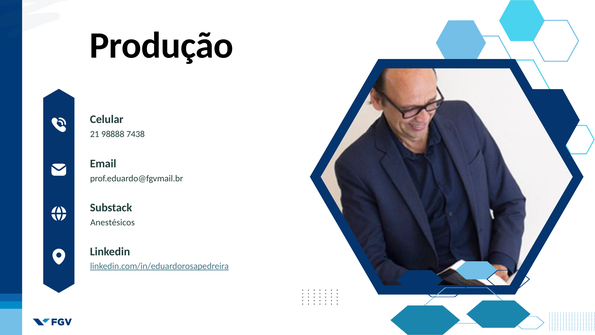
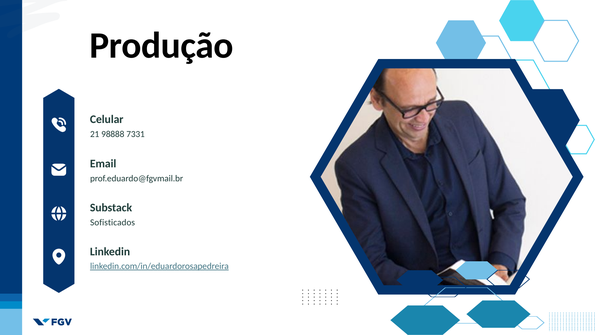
7438: 7438 -> 7331
Anestésicos: Anestésicos -> Sofisticados
